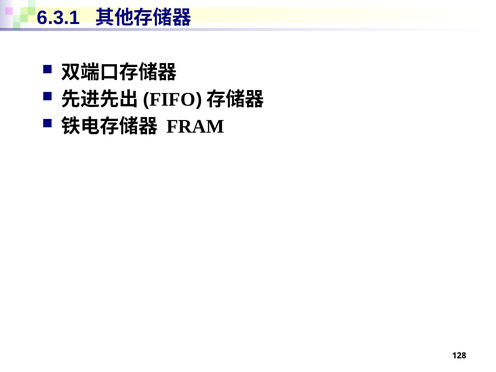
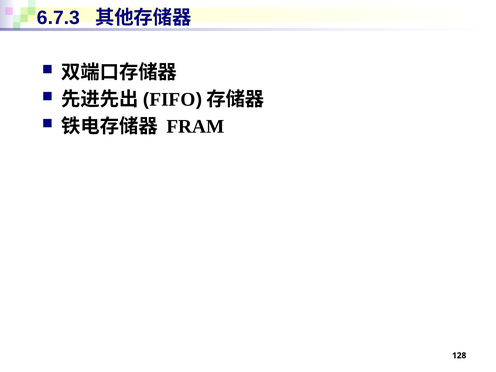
6.3.1: 6.3.1 -> 6.7.3
